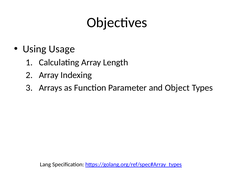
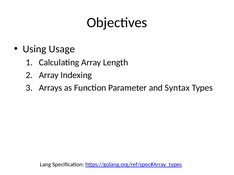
Object: Object -> Syntax
